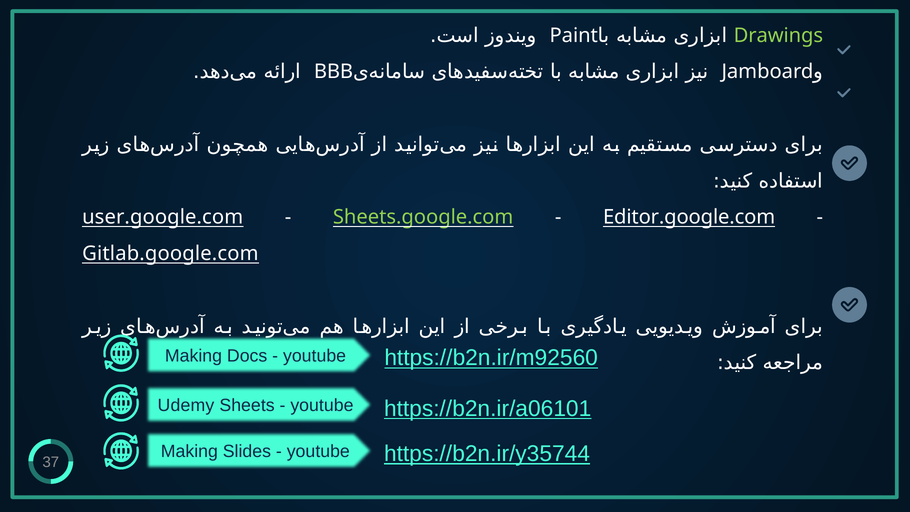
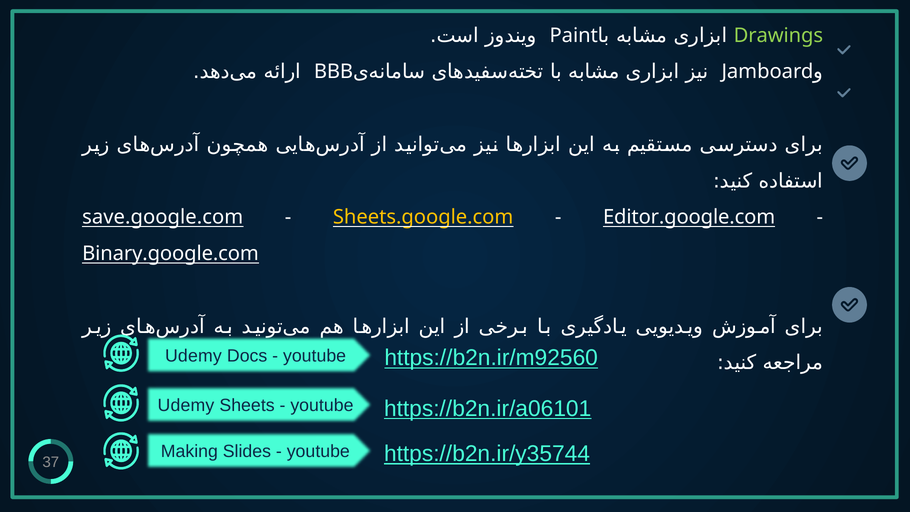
user.google.com: user.google.com -> save.google.com
Sheets.google.com colour: light green -> yellow
Gitlab.google.com: Gitlab.google.com -> Binary.google.com
Making at (193, 356): Making -> Udemy
